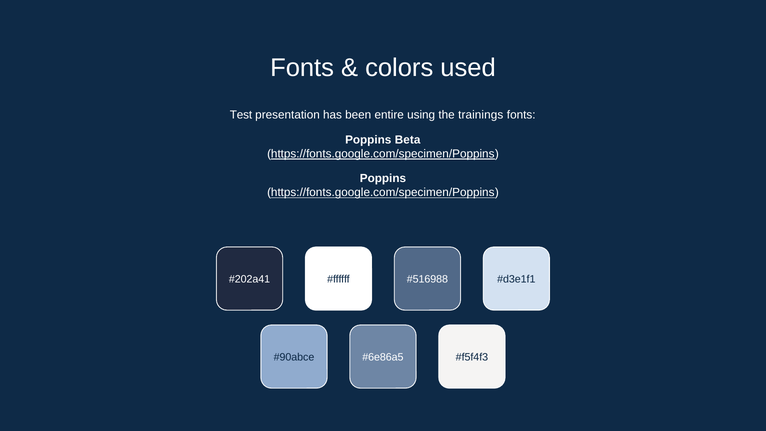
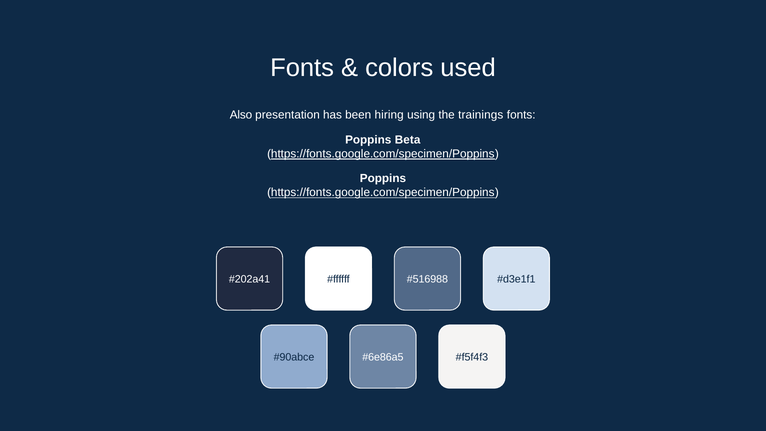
Test: Test -> Also
entire: entire -> hiring
